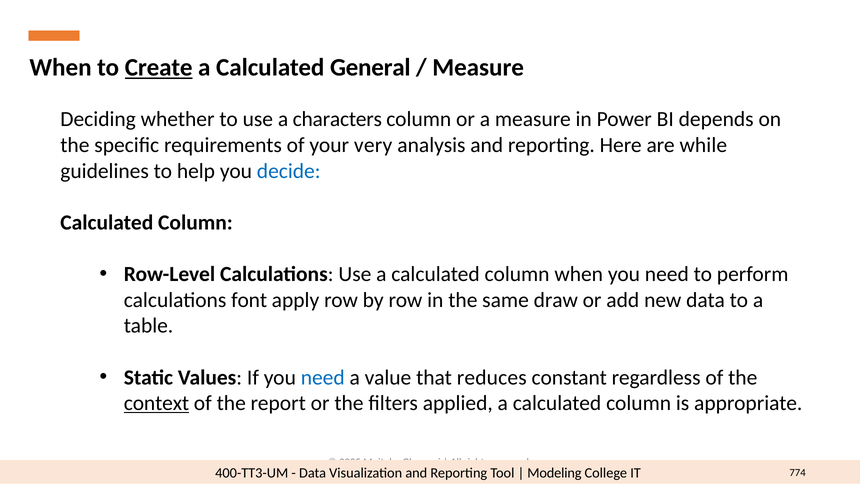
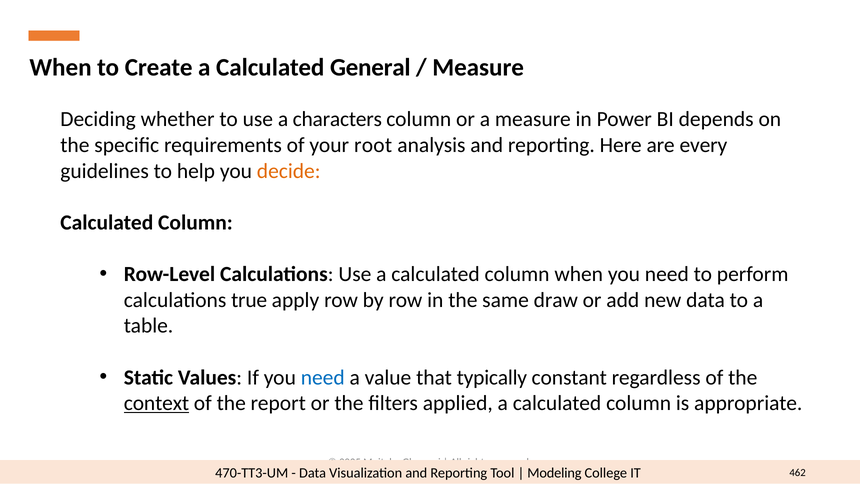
Create underline: present -> none
very: very -> root
while: while -> every
decide colour: blue -> orange
font: font -> true
reduces: reduces -> typically
400-TT3-UM: 400-TT3-UM -> 470-TT3-UM
774: 774 -> 462
